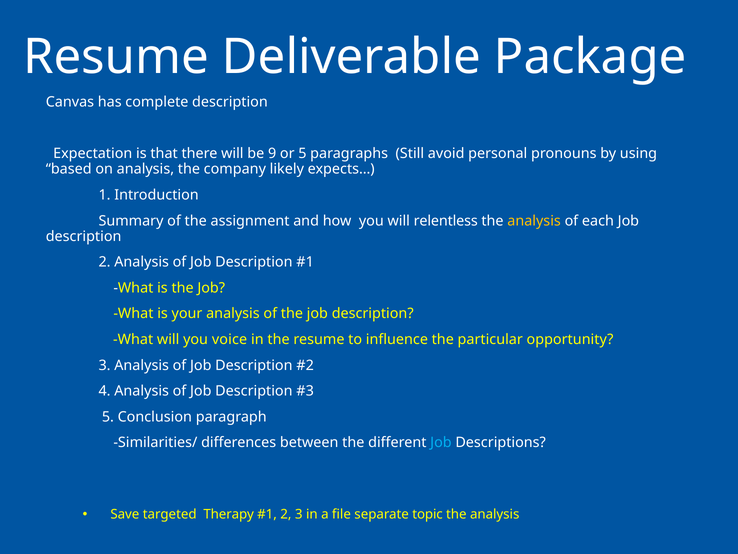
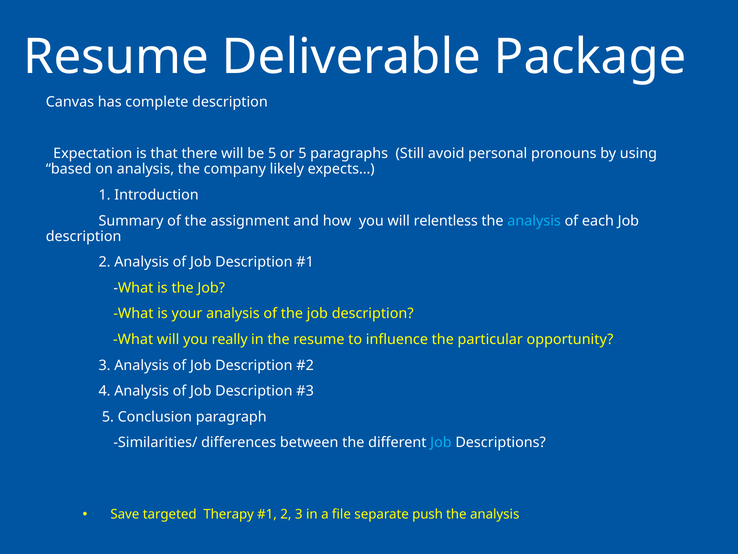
be 9: 9 -> 5
analysis at (534, 221) colour: yellow -> light blue
voice: voice -> really
topic: topic -> push
